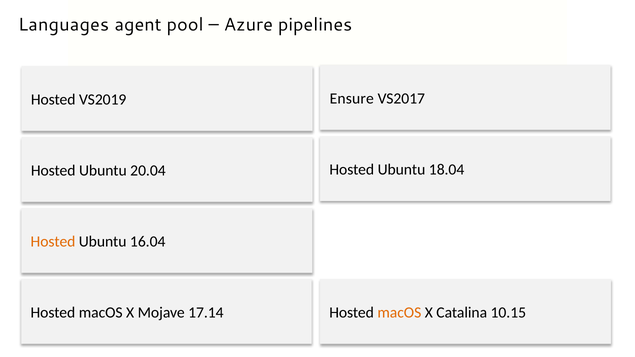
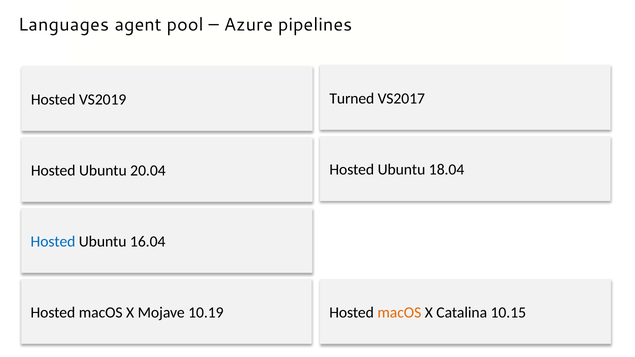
Ensure: Ensure -> Turned
Hosted at (53, 242) colour: orange -> blue
17.14: 17.14 -> 10.19
